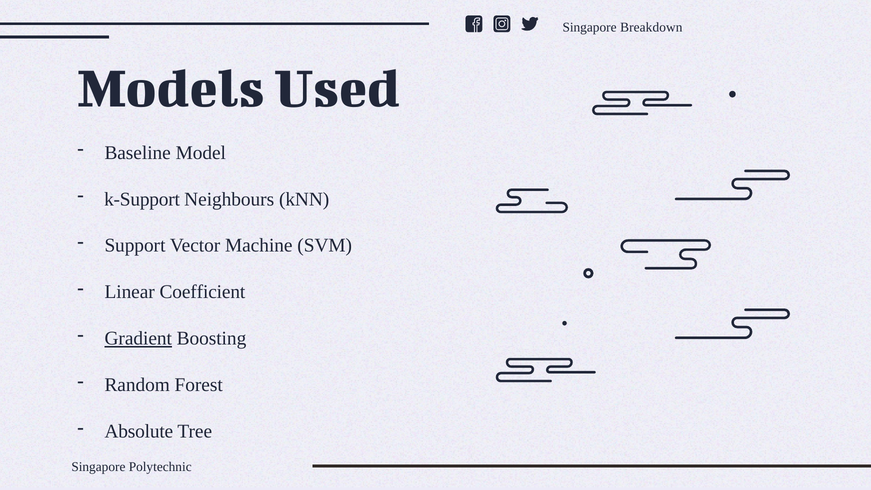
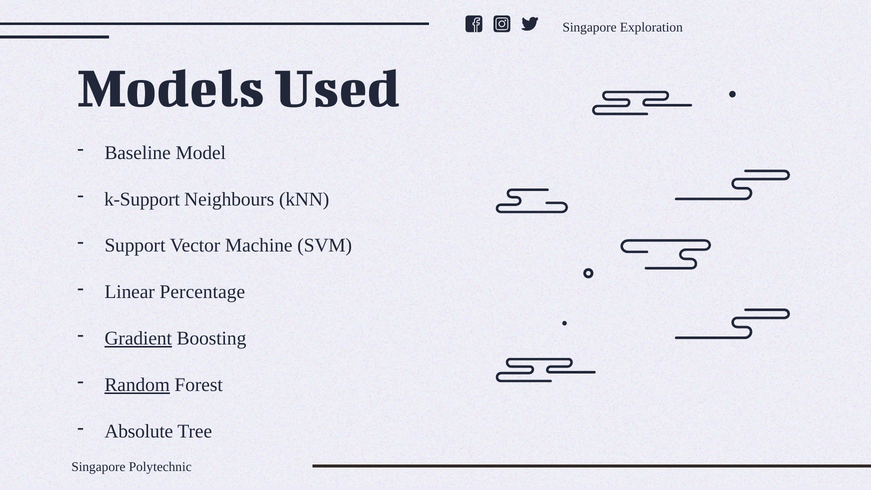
Breakdown: Breakdown -> Exploration
Coefficient: Coefficient -> Percentage
Random underline: none -> present
